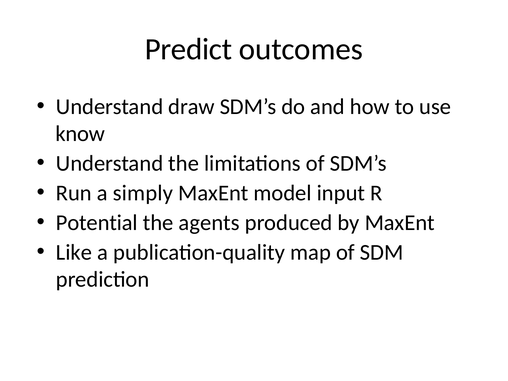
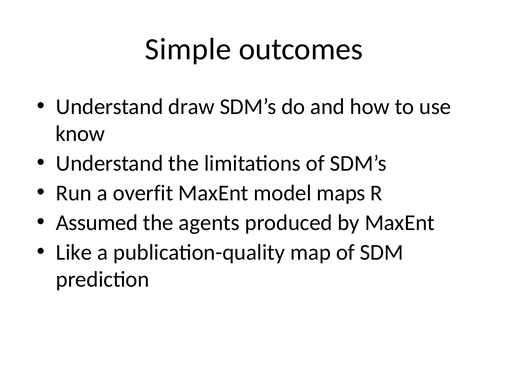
Predict: Predict -> Simple
simply: simply -> overfit
input: input -> maps
Potential: Potential -> Assumed
